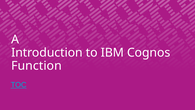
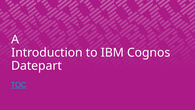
Function: Function -> Datepart
